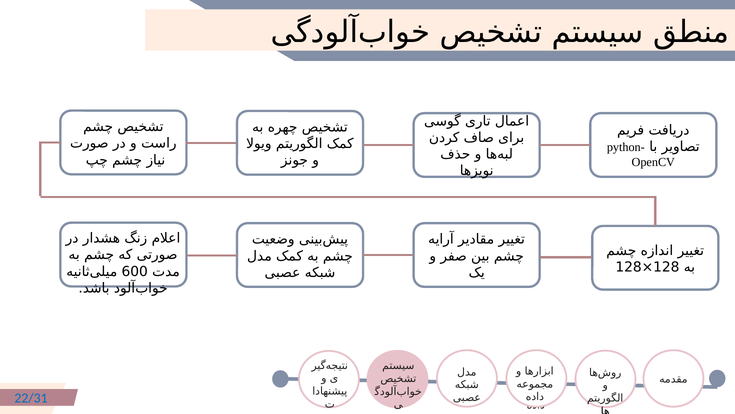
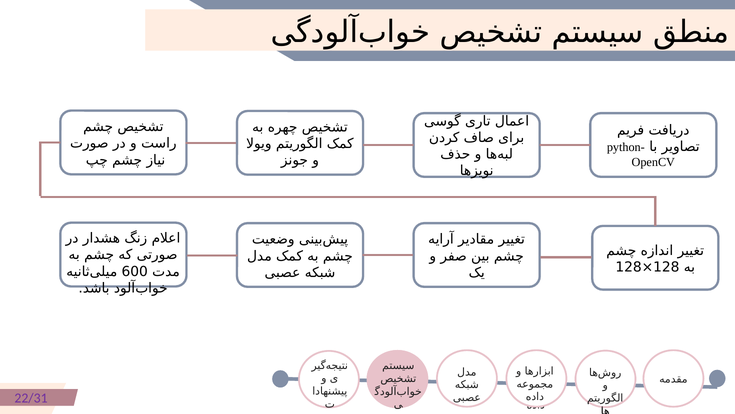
22/31 colour: blue -> purple
